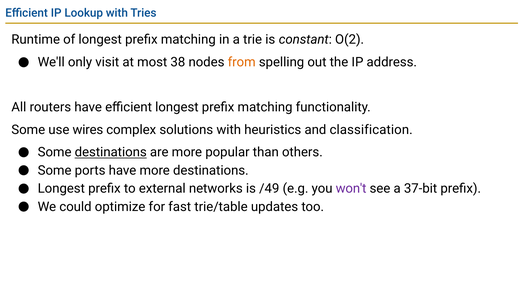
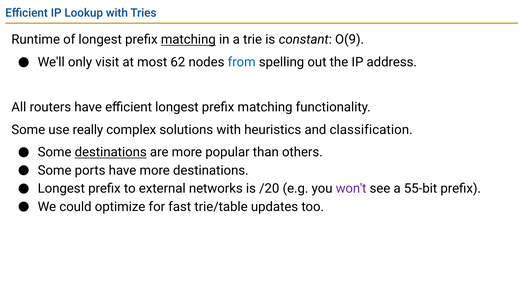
matching at (188, 40) underline: none -> present
O(2: O(2 -> O(9
38: 38 -> 62
from colour: orange -> blue
wires: wires -> really
/49: /49 -> /20
37-bit: 37-bit -> 55-bit
